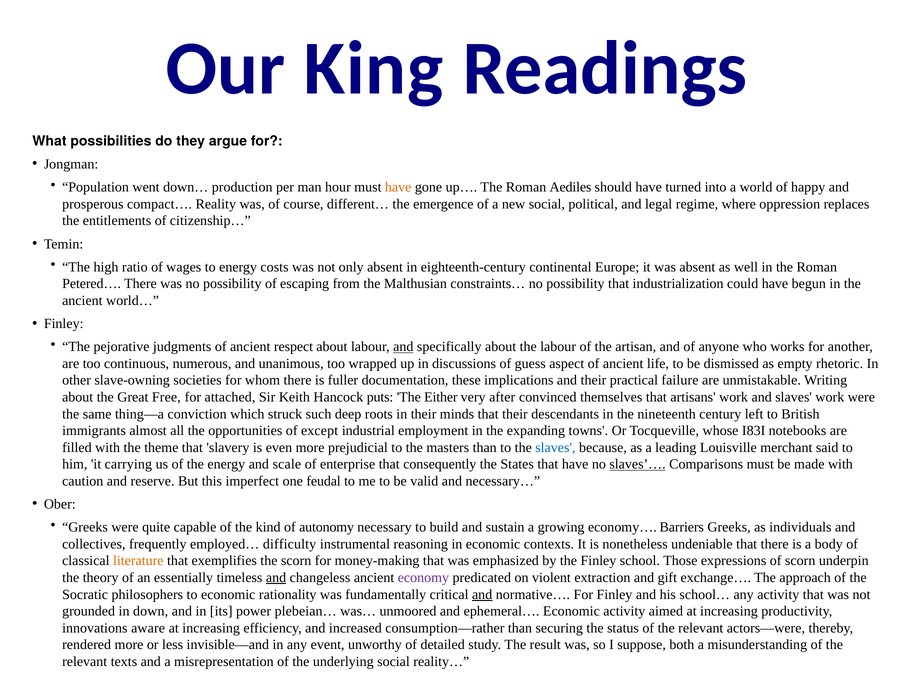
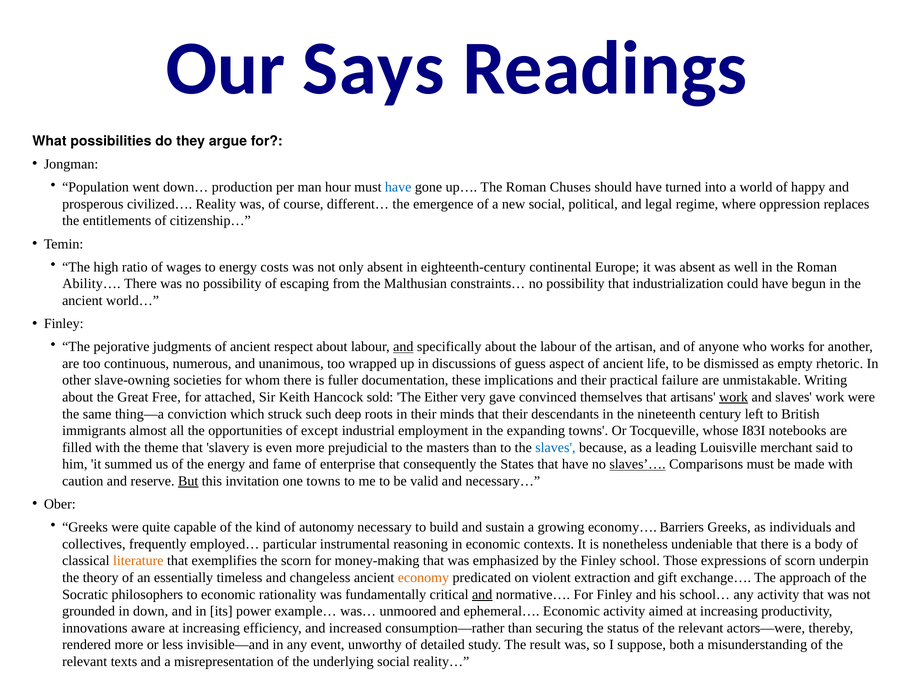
King: King -> Says
have at (398, 187) colour: orange -> blue
Aediles: Aediles -> Chuses
compact…: compact… -> civilized…
Petered…: Petered… -> Ability…
puts: puts -> sold
after: after -> gave
work at (734, 397) underline: none -> present
carrying: carrying -> summed
scale: scale -> fame
But underline: none -> present
imperfect: imperfect -> invitation
one feudal: feudal -> towns
difficulty: difficulty -> particular
and at (276, 578) underline: present -> none
economy colour: purple -> orange
plebeian…: plebeian… -> example…
